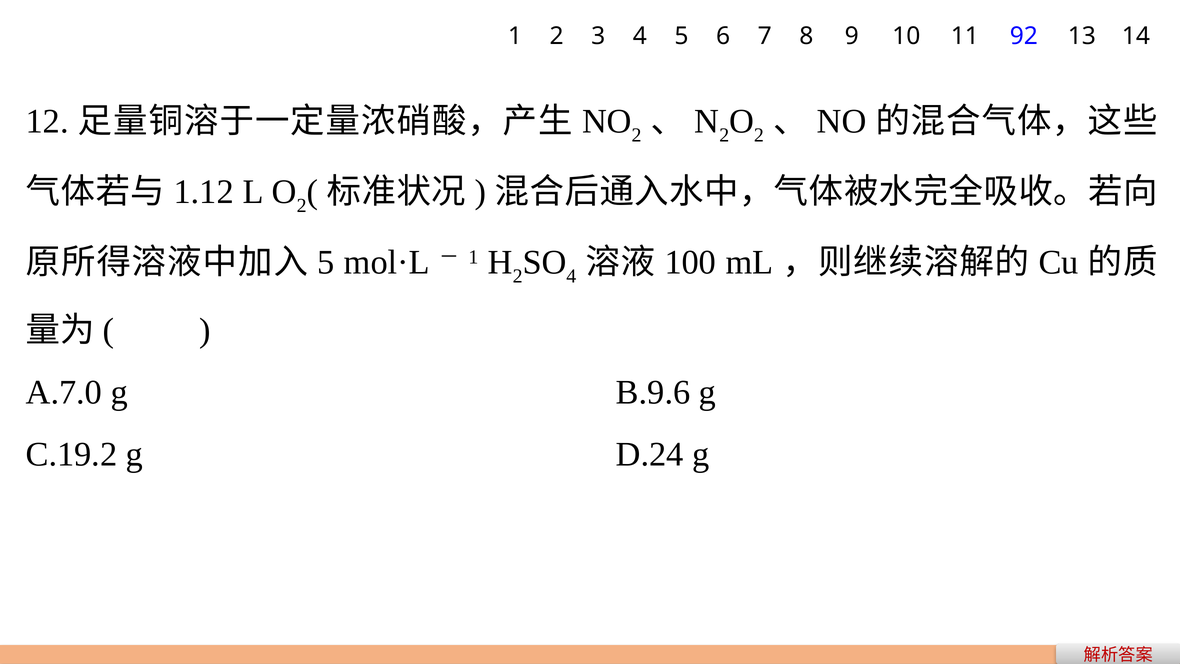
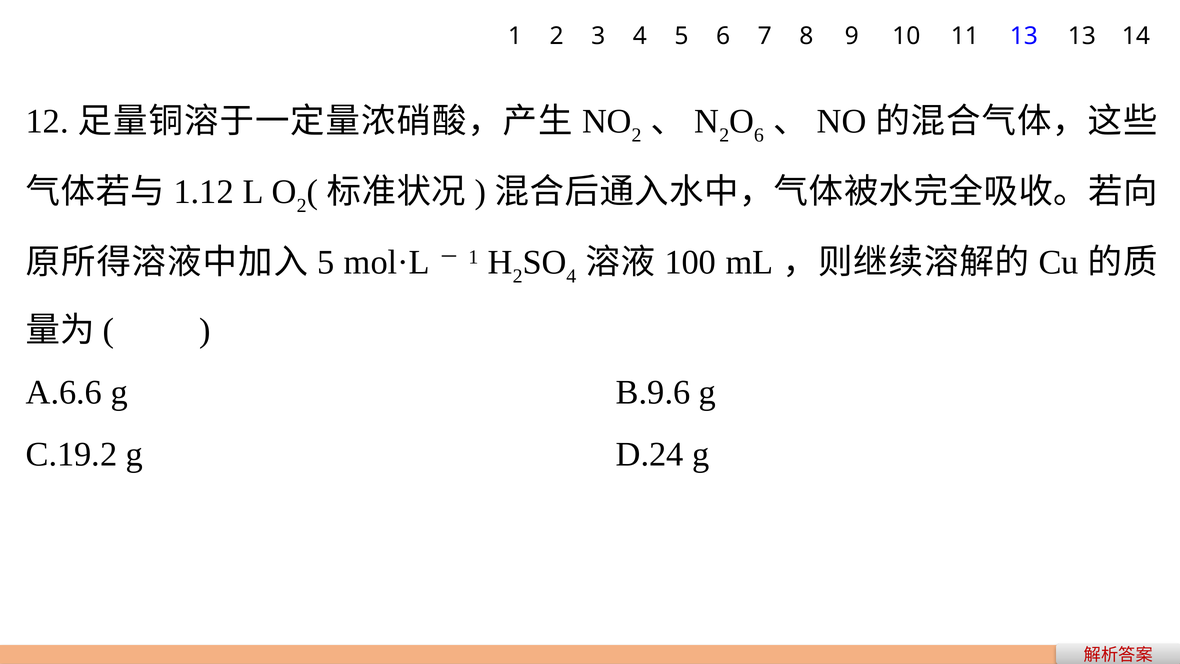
11 92: 92 -> 13
2 at (759, 135): 2 -> 6
A.7.0: A.7.0 -> A.6.6
